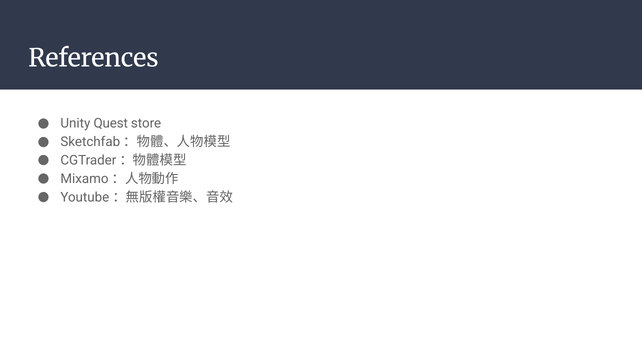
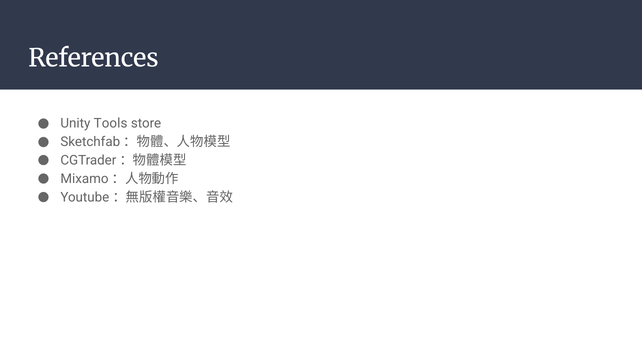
Quest: Quest -> Tools
